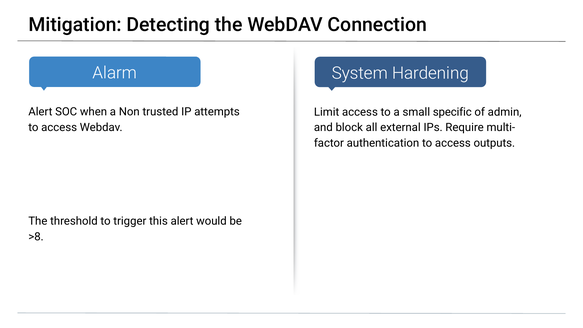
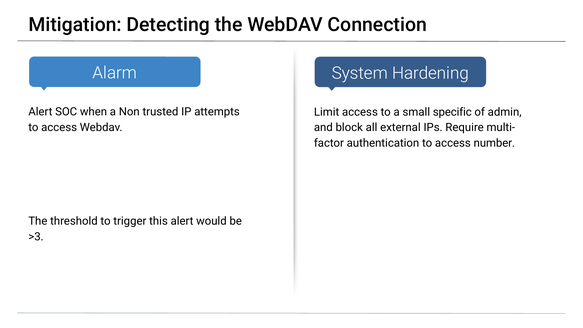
outputs: outputs -> number
>8: >8 -> >3
